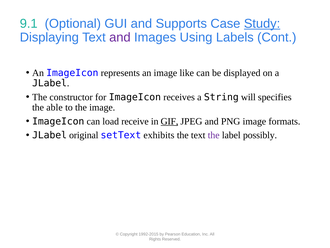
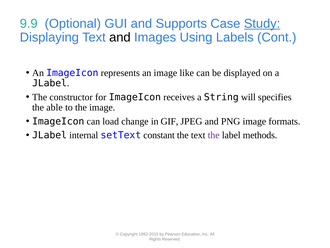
9.1: 9.1 -> 9.9
and at (120, 37) colour: purple -> black
receive: receive -> change
GIF underline: present -> none
original: original -> internal
exhibits: exhibits -> constant
possibly: possibly -> methods
